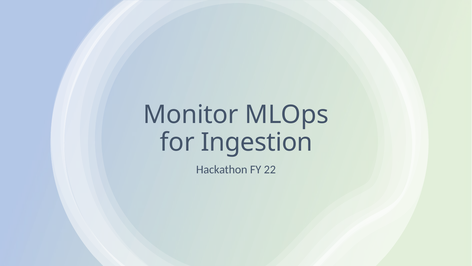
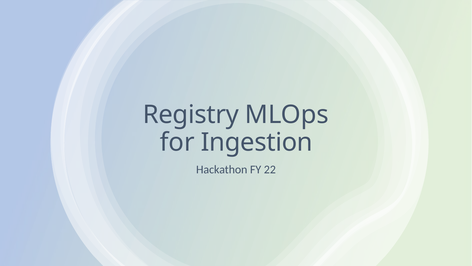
Monitor: Monitor -> Registry
